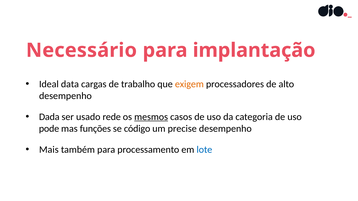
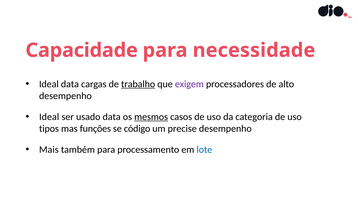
Necessário: Necessário -> Capacidade
implantação: implantação -> necessidade
trabalho underline: none -> present
exigem colour: orange -> purple
Dada at (49, 117): Dada -> Ideal
usado rede: rede -> data
pode: pode -> tipos
